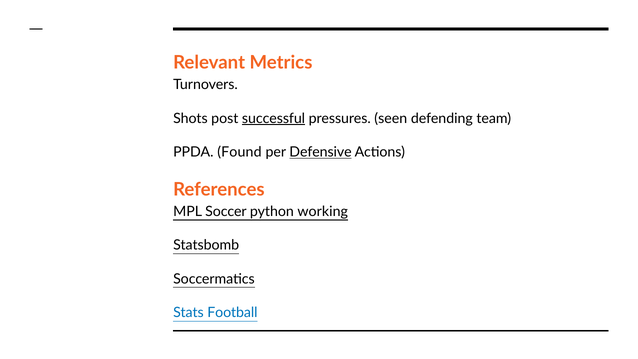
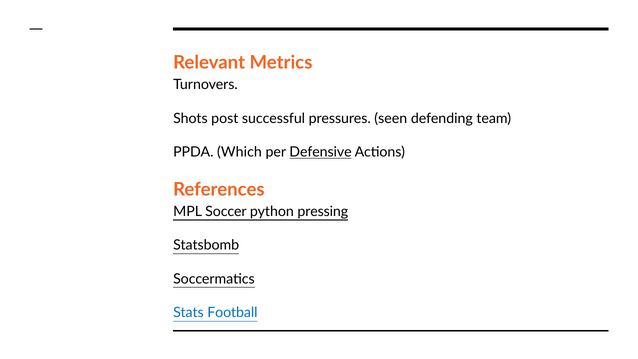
successful underline: present -> none
Found: Found -> Which
working: working -> pressing
